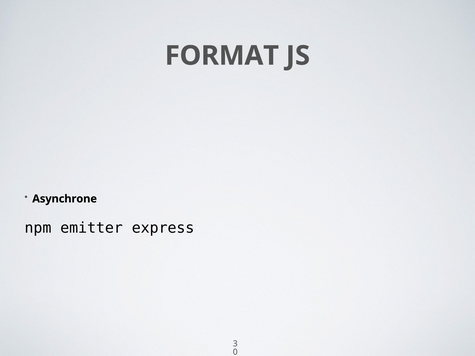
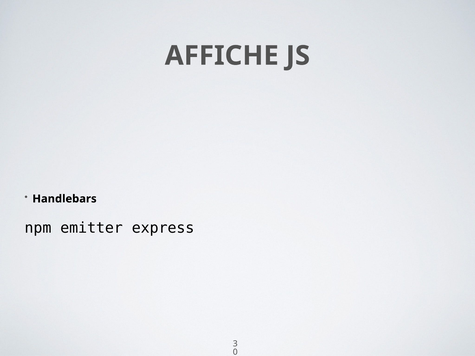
FORMAT: FORMAT -> AFFICHE
Asynchrone: Asynchrone -> Handlebars
